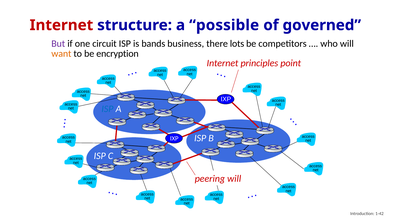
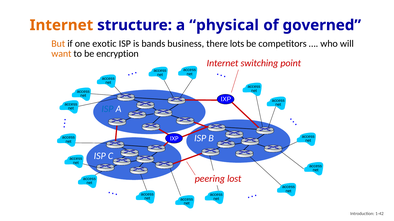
Internet at (61, 25) colour: red -> orange
possible: possible -> physical
But colour: purple -> orange
circuit: circuit -> exotic
principles: principles -> switching
peering will: will -> lost
